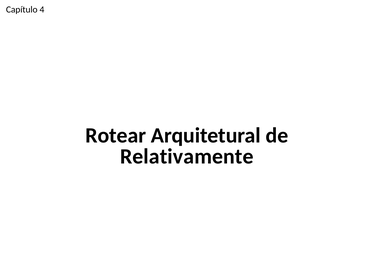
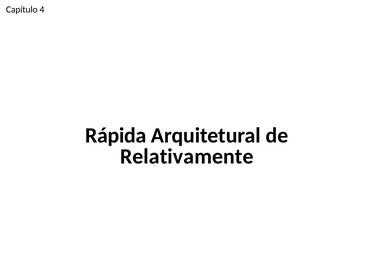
Rotear: Rotear -> Rápida
